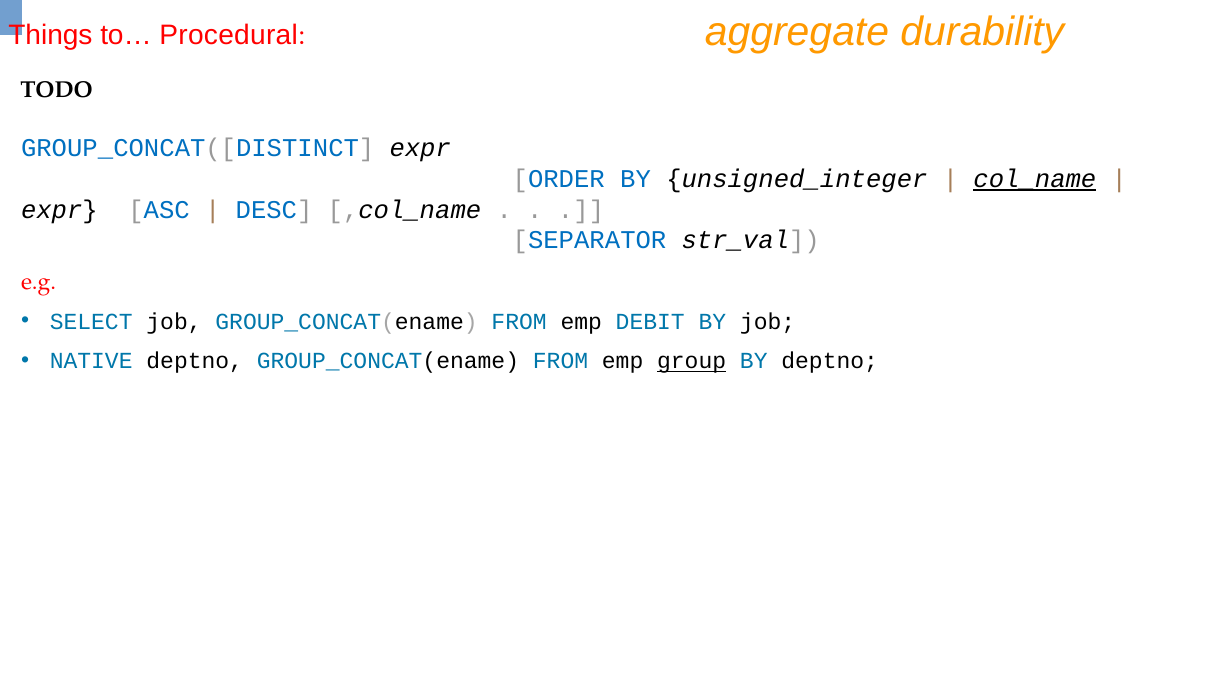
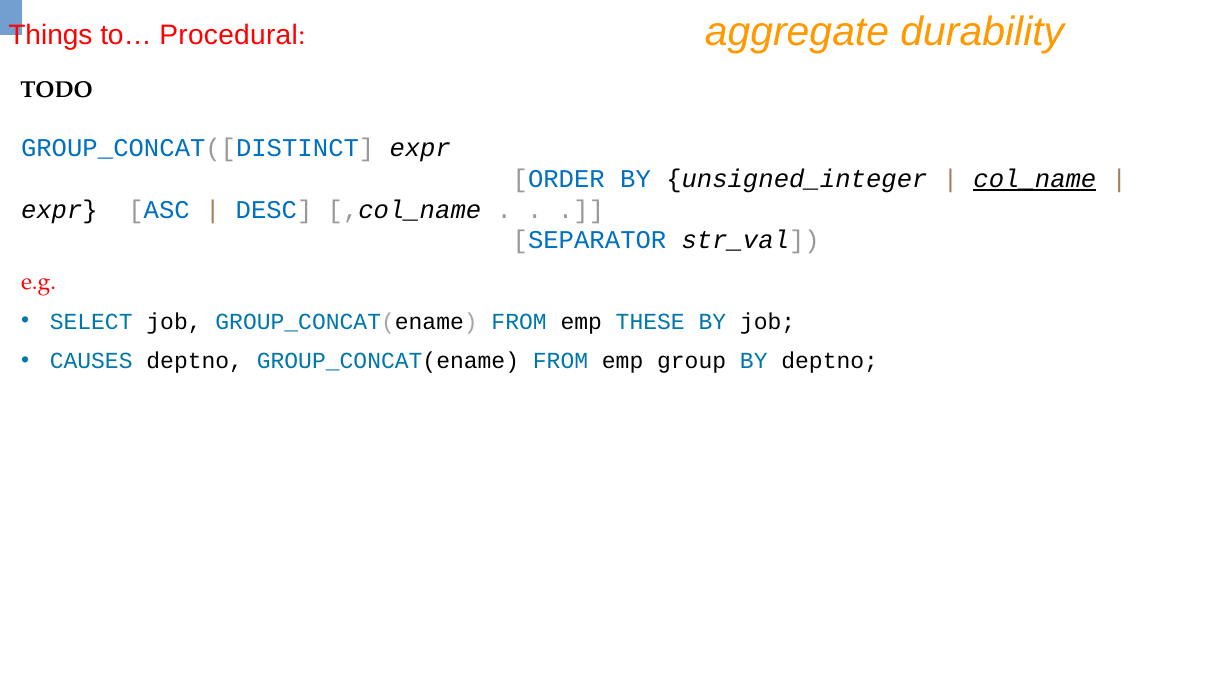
DEBIT: DEBIT -> THESE
NATIVE: NATIVE -> CAUSES
group underline: present -> none
